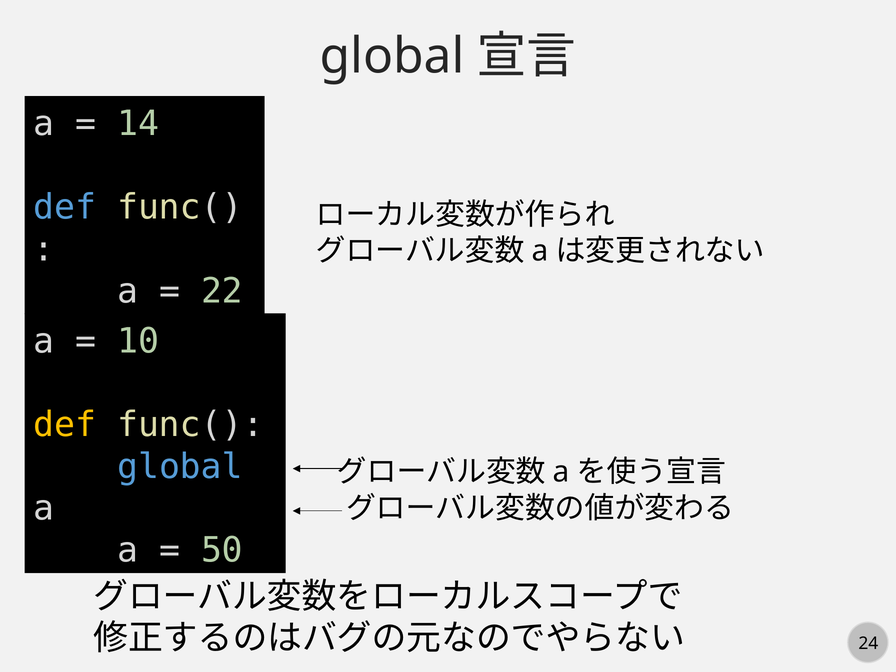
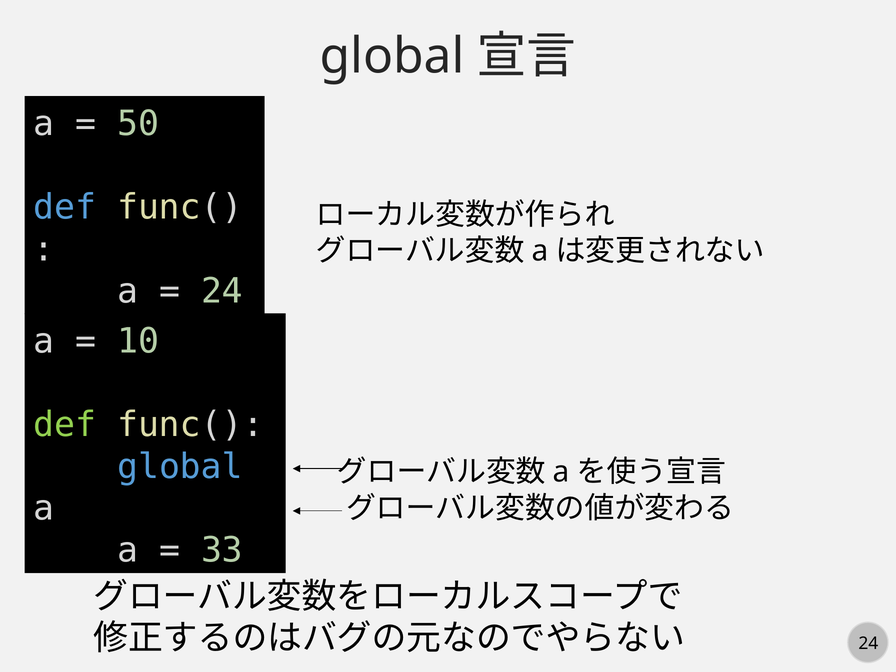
14: 14 -> 50
22 at (222, 291): 22 -> 24
def at (65, 425) colour: yellow -> light green
50: 50 -> 33
